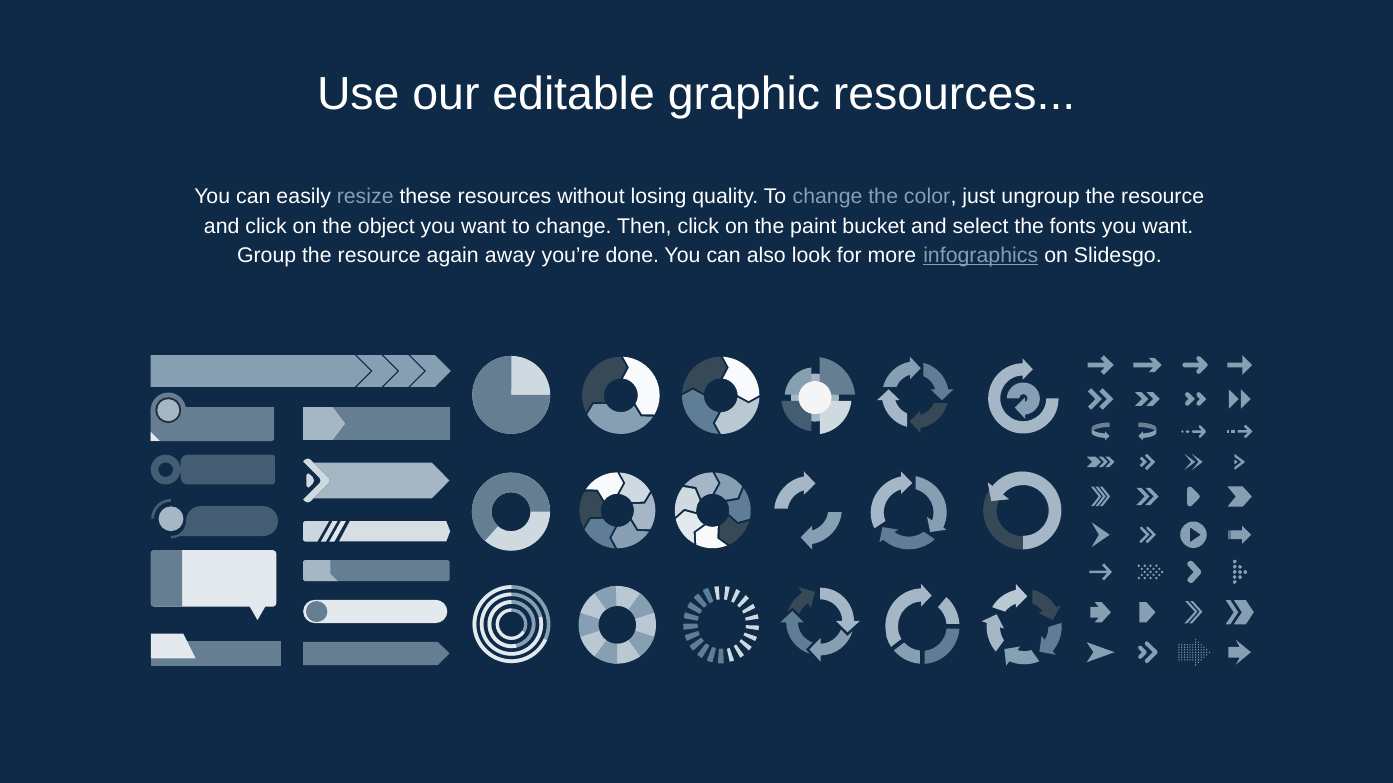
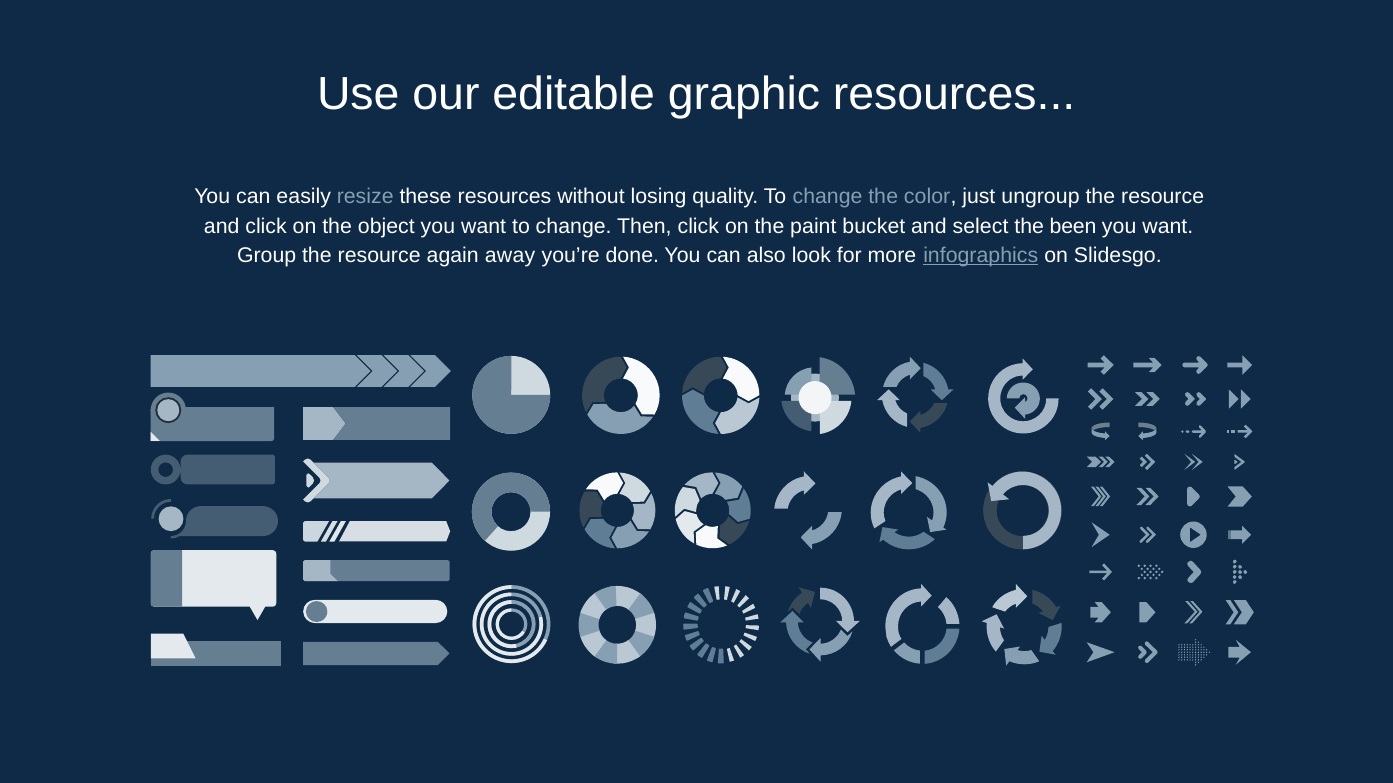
fonts: fonts -> been
